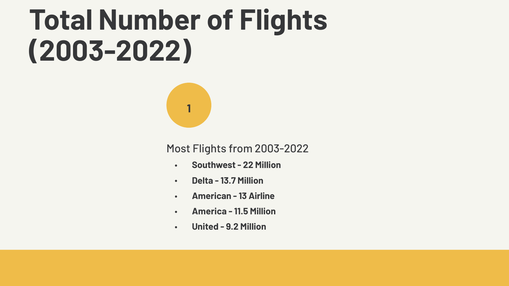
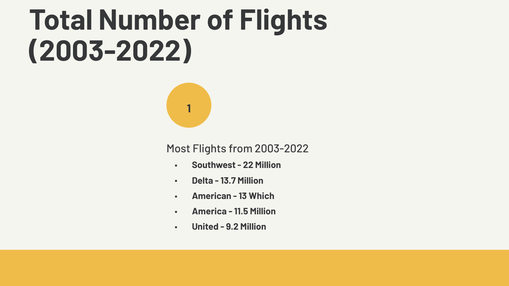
Airline: Airline -> Which
